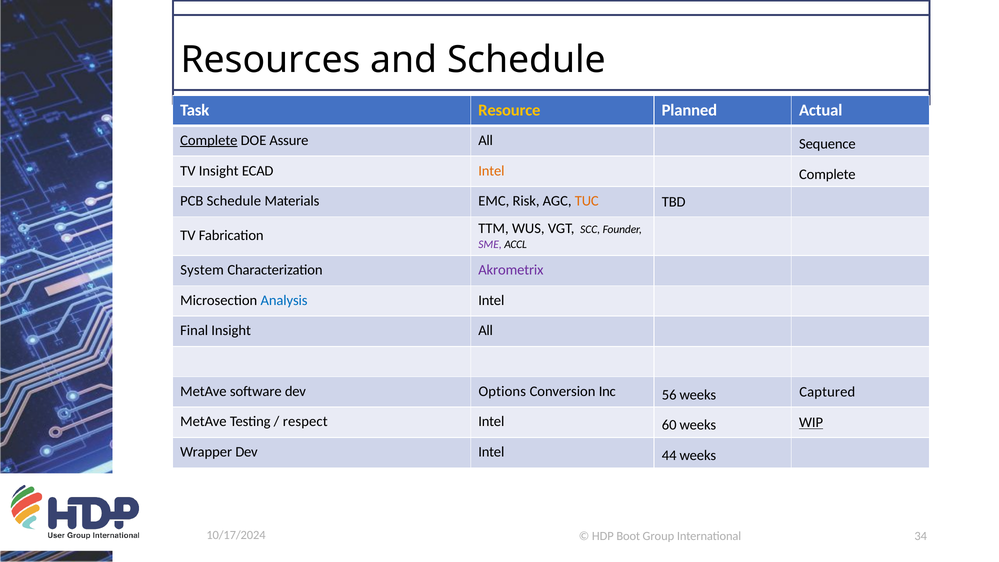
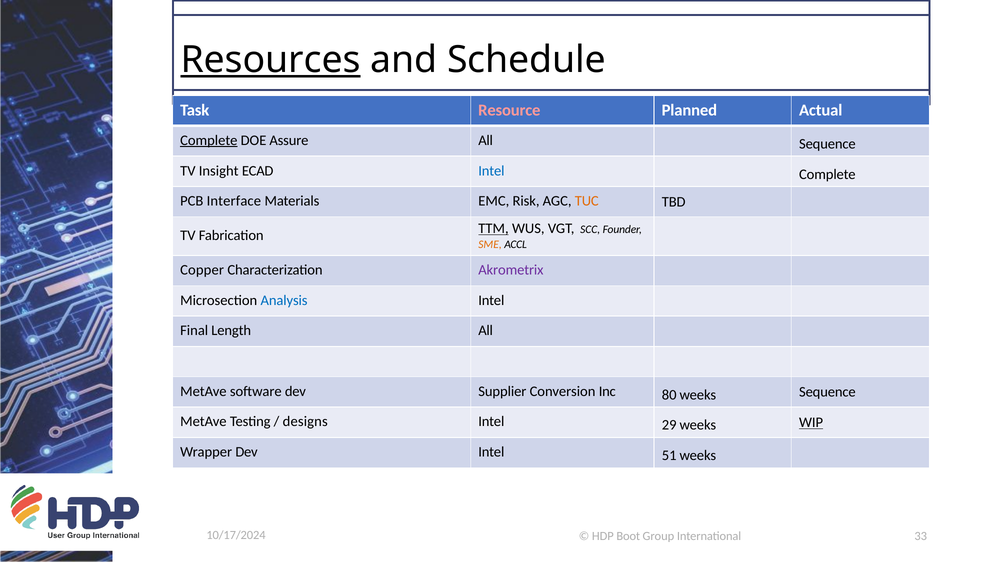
Resources underline: none -> present
Resource colour: yellow -> pink
Intel at (491, 171) colour: orange -> blue
PCB Schedule: Schedule -> Interface
TTM underline: none -> present
SME colour: purple -> orange
System: System -> Copper
Final Insight: Insight -> Length
Options: Options -> Supplier
56: 56 -> 80
weeks Captured: Captured -> Sequence
respect: respect -> designs
60: 60 -> 29
44: 44 -> 51
34: 34 -> 33
